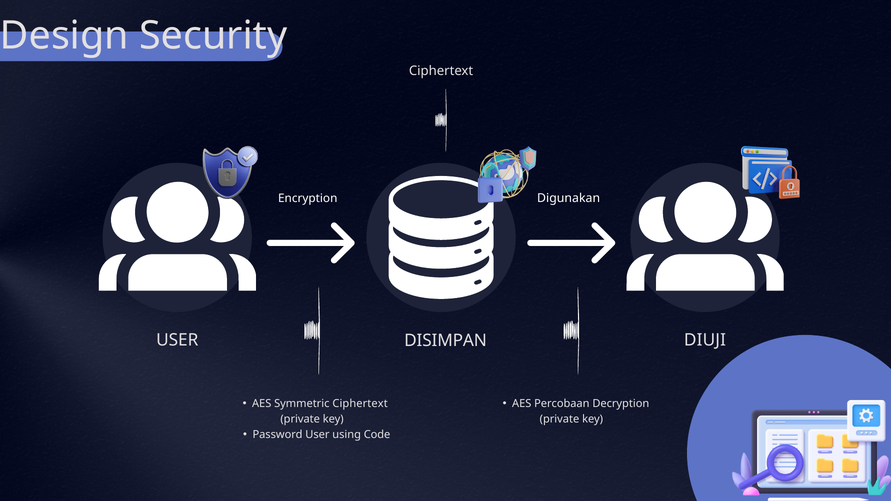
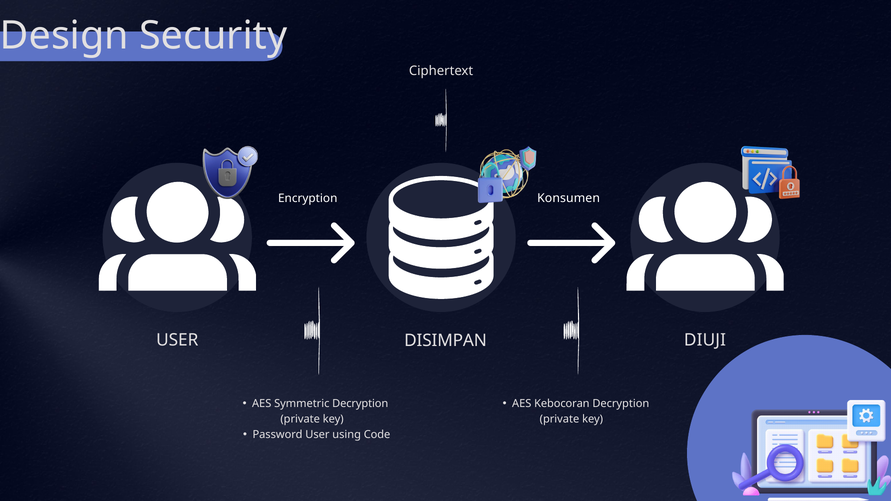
Digunakan: Digunakan -> Konsumen
Symmetric Ciphertext: Ciphertext -> Decryption
Percobaan: Percobaan -> Kebocoran
